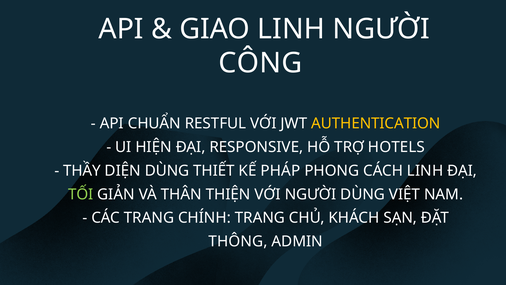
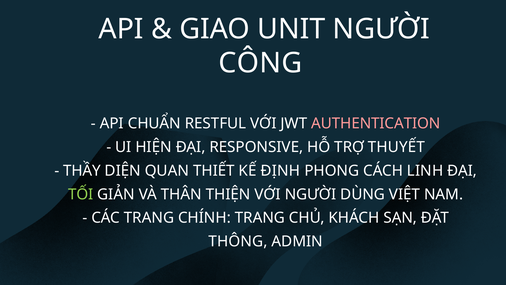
GIAO LINH: LINH -> UNIT
AUTHENTICATION colour: yellow -> pink
HOTELS: HOTELS -> THUYẾT
DIỆN DÙNG: DÙNG -> QUAN
PHÁP: PHÁP -> ĐỊNH
